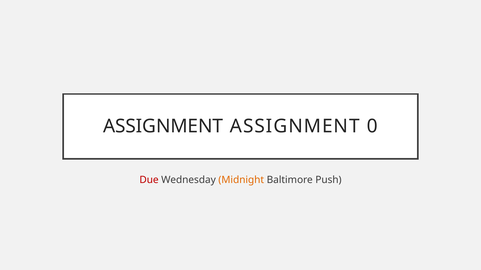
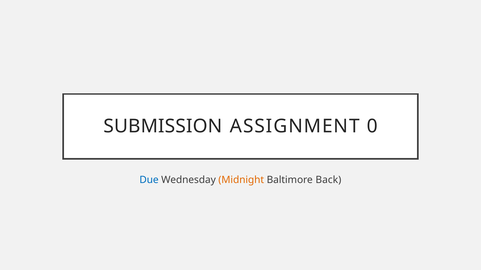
ASSIGNMENT at (163, 126): ASSIGNMENT -> SUBMISSION
Due colour: red -> blue
Push: Push -> Back
